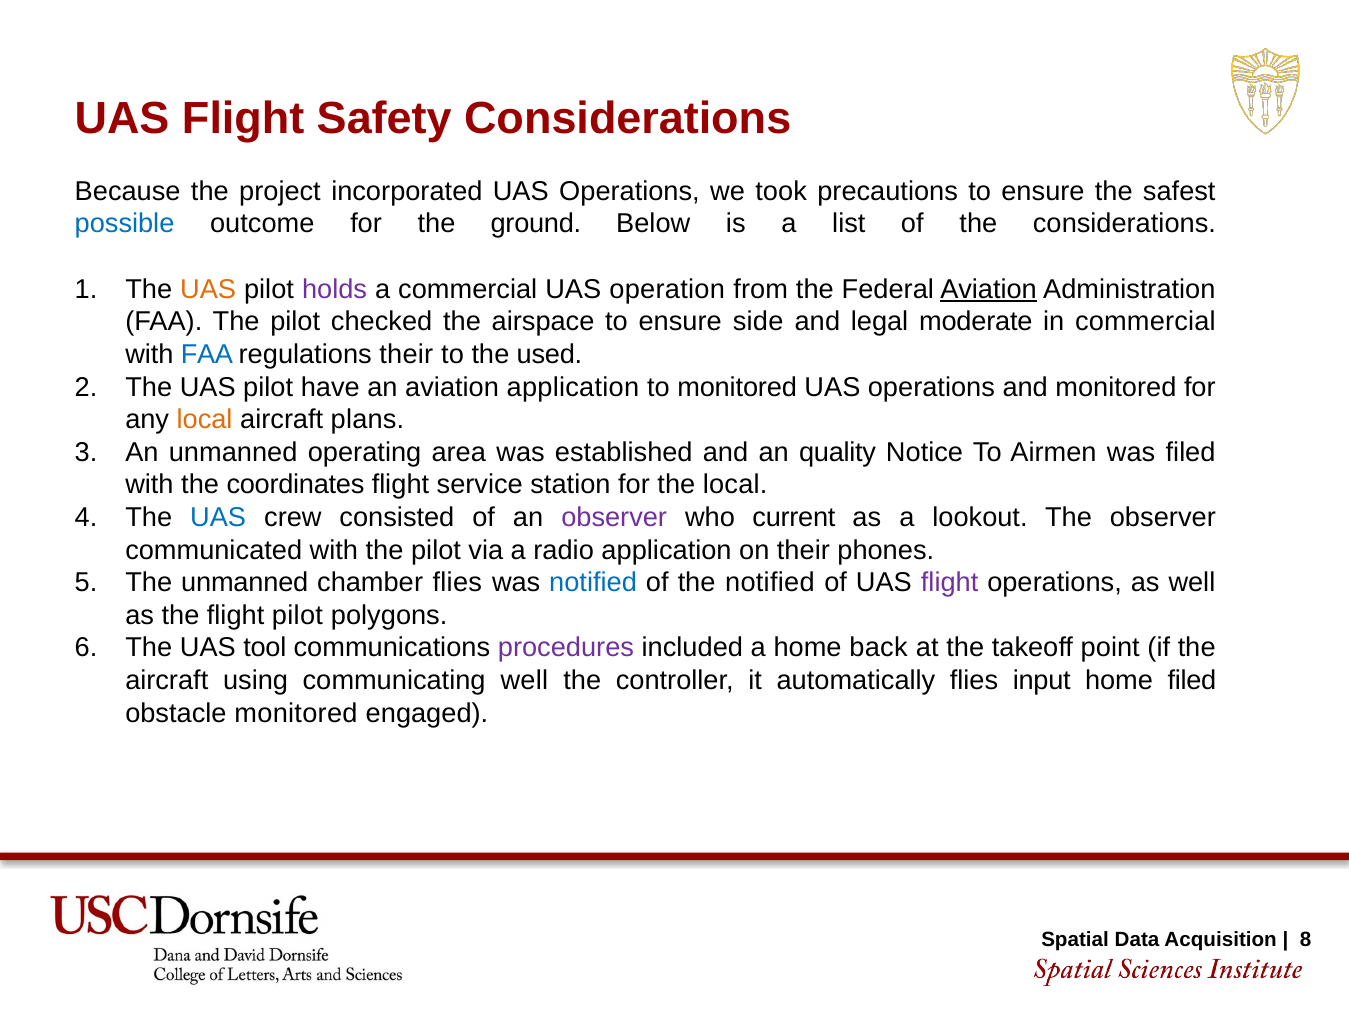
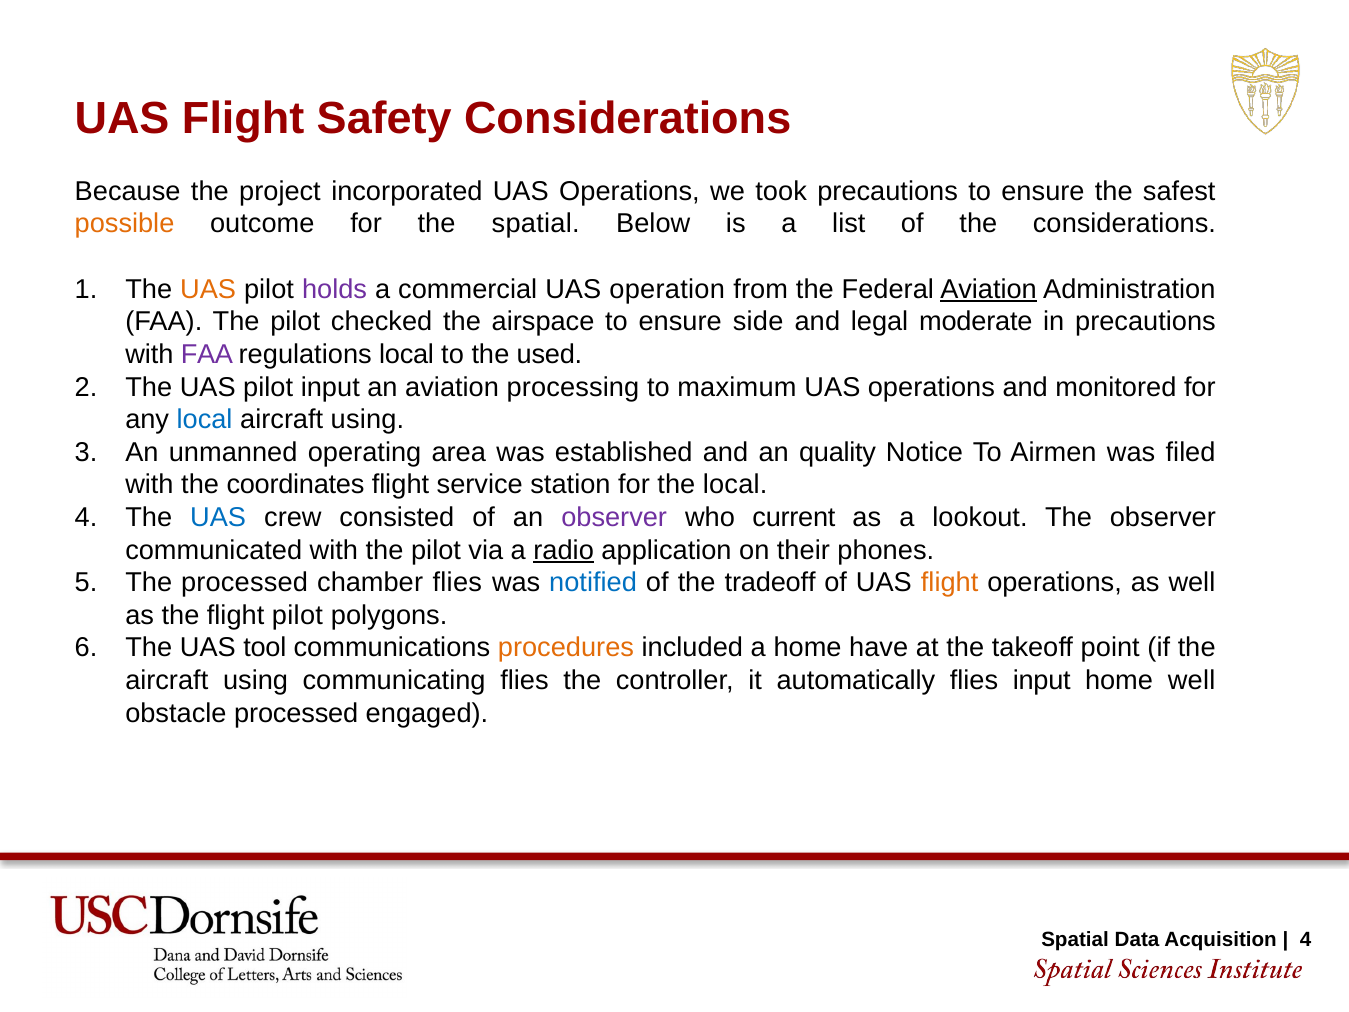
possible colour: blue -> orange
the ground: ground -> spatial
in commercial: commercial -> precautions
FAA at (207, 354) colour: blue -> purple
regulations their: their -> local
pilot have: have -> input
aviation application: application -> processing
to monitored: monitored -> maximum
local at (205, 420) colour: orange -> blue
plans at (367, 420): plans -> using
radio underline: none -> present
The unmanned: unmanned -> processed
the notified: notified -> tradeoff
flight at (950, 583) colour: purple -> orange
procedures colour: purple -> orange
back: back -> have
communicating well: well -> flies
home filed: filed -> well
obstacle monitored: monitored -> processed
8 at (1306, 939): 8 -> 4
